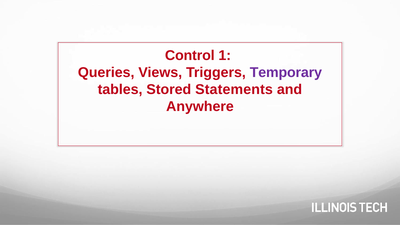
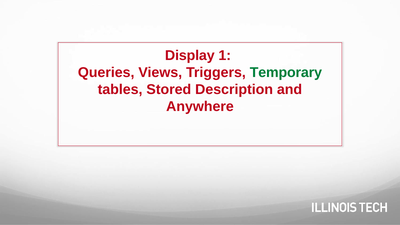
Control: Control -> Display
Temporary colour: purple -> green
Statements: Statements -> Description
